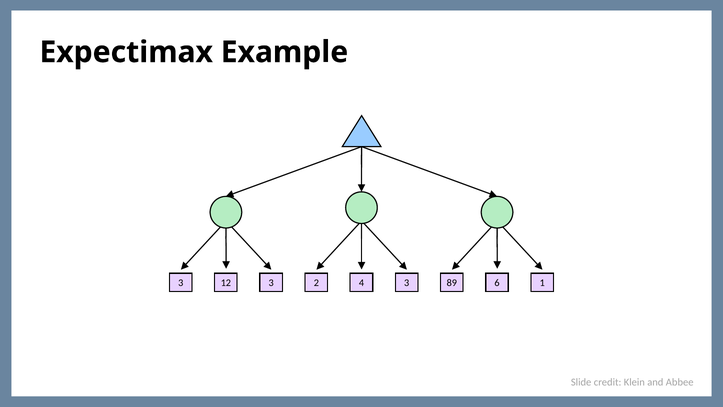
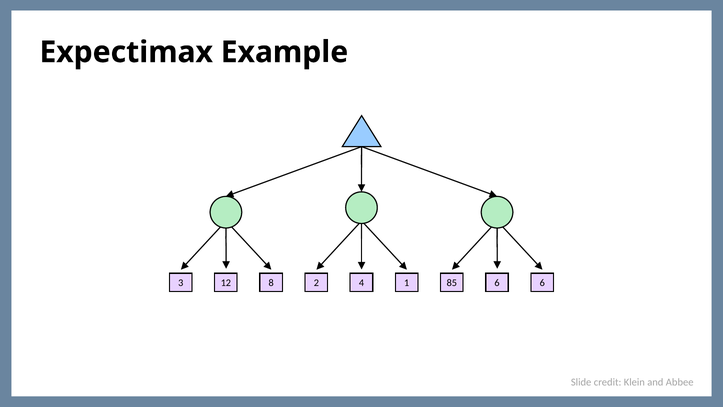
12 3: 3 -> 8
4 3: 3 -> 1
89: 89 -> 85
6 1: 1 -> 6
